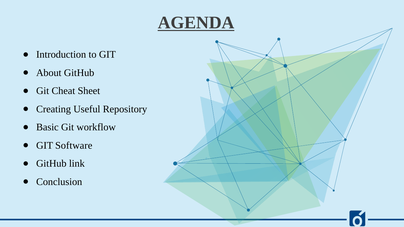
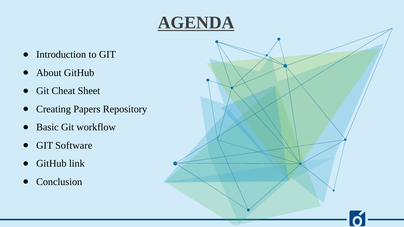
Useful: Useful -> Papers
